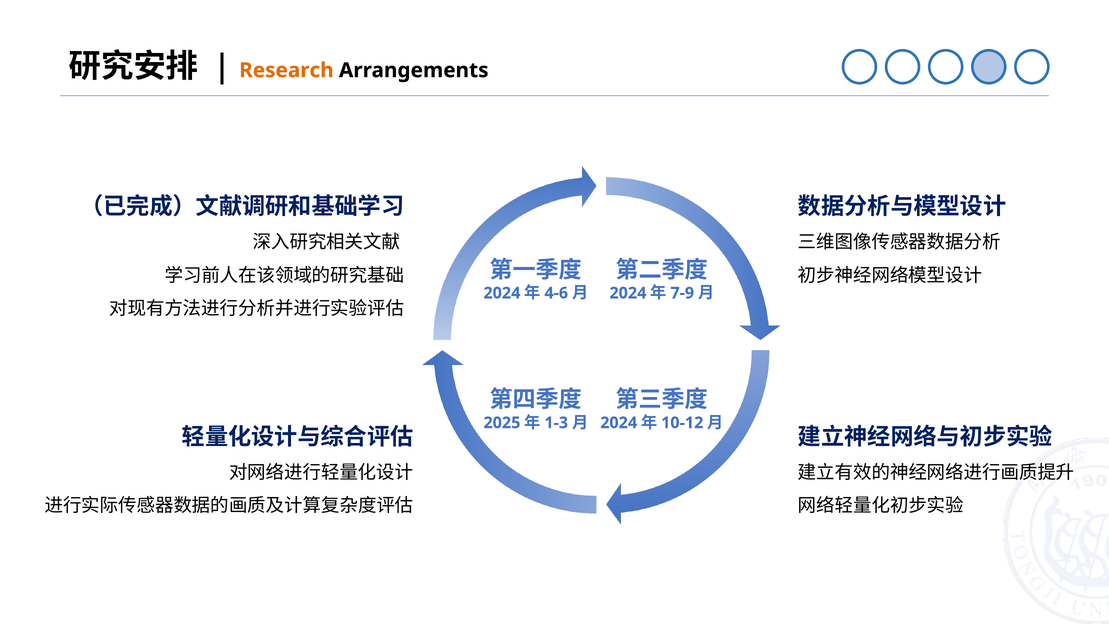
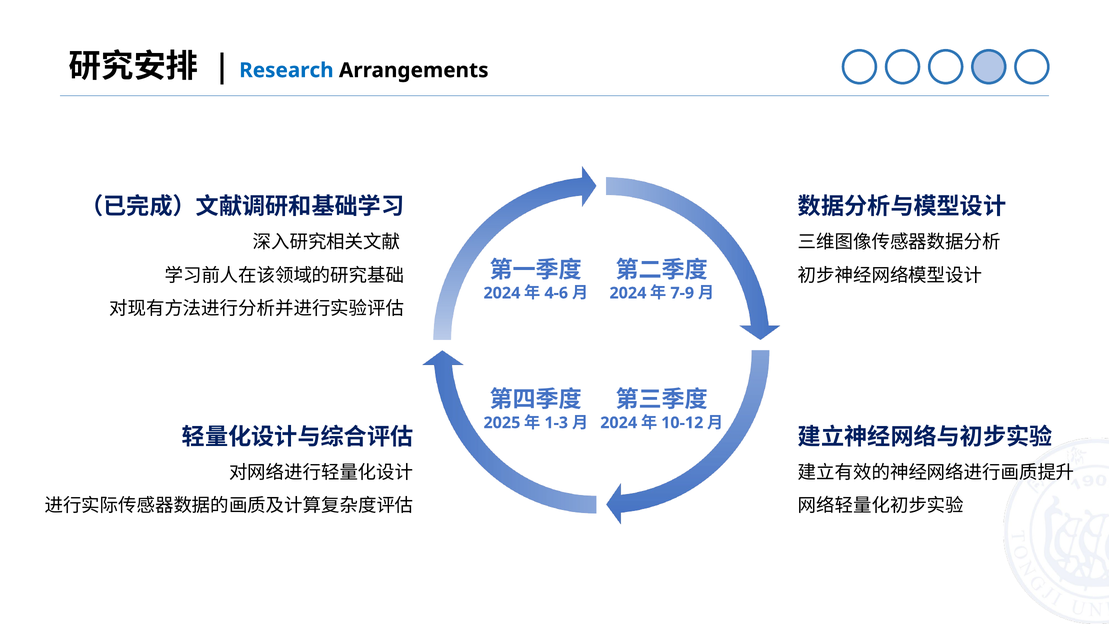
Research colour: orange -> blue
